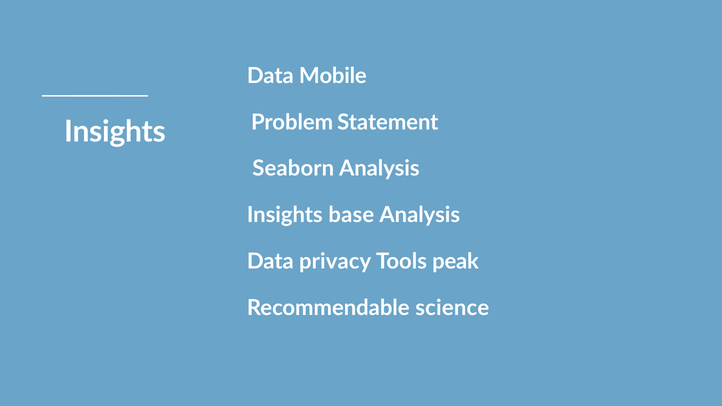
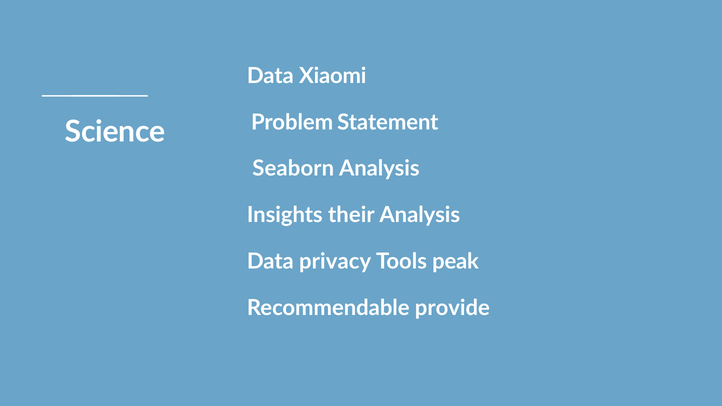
Mobile: Mobile -> Xiaomi
Insights at (115, 132): Insights -> Science
base: base -> their
science: science -> provide
